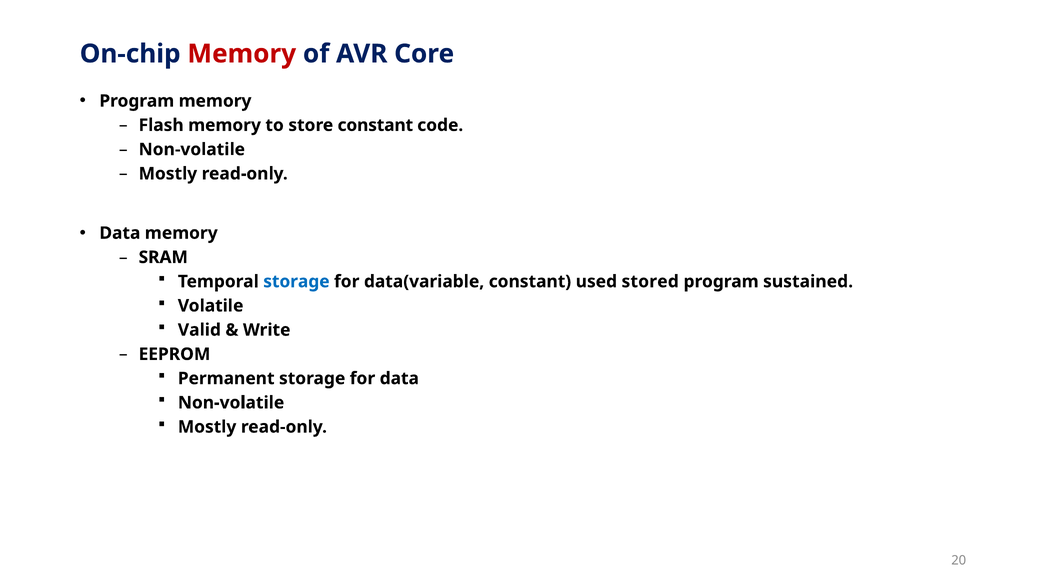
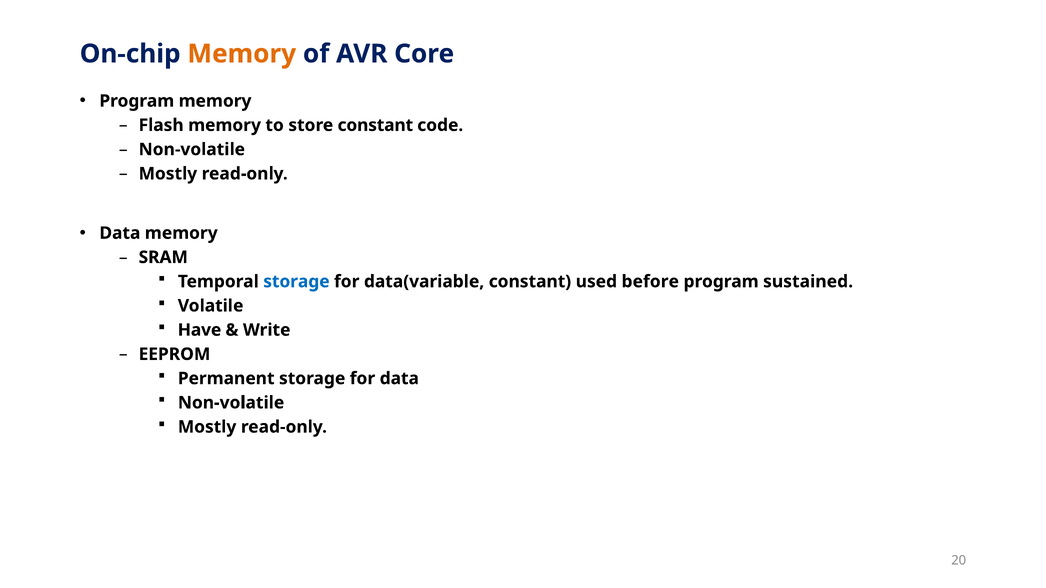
Memory at (242, 54) colour: red -> orange
stored: stored -> before
Valid: Valid -> Have
